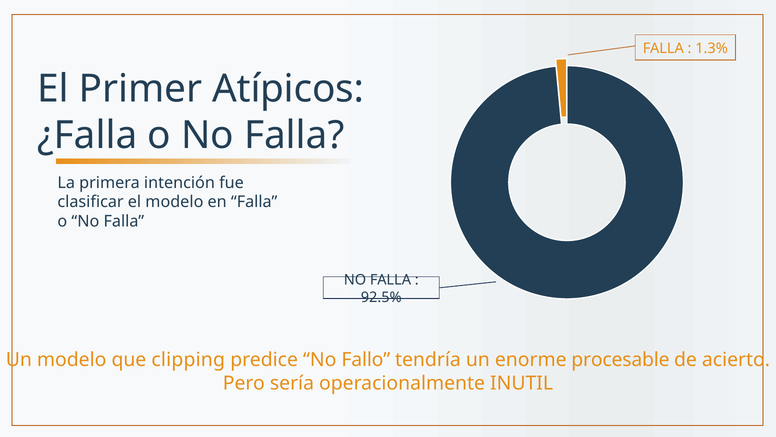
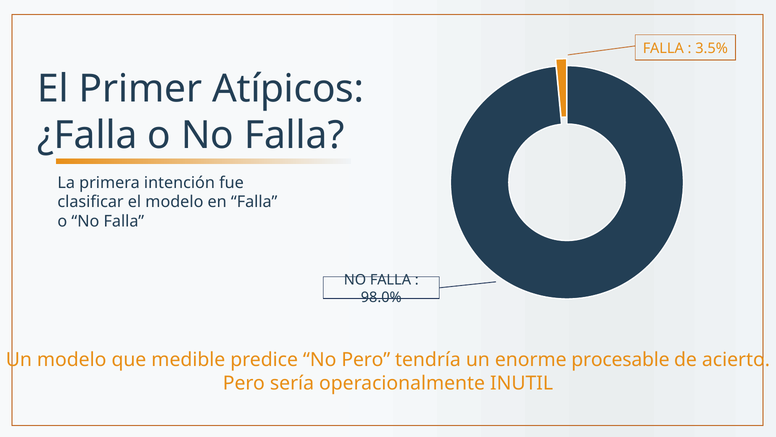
1.3%: 1.3% -> 3.5%
92.5%: 92.5% -> 98.0%
clipping: clipping -> medible
No Fallo: Fallo -> Pero
